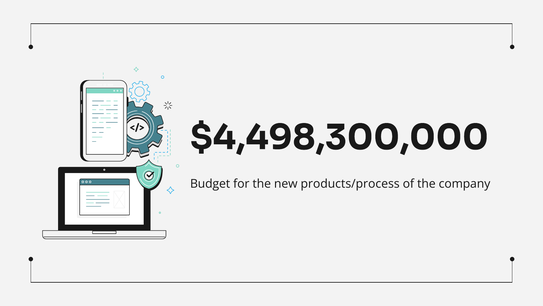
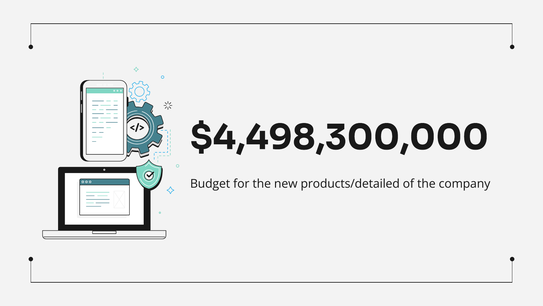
products/process: products/process -> products/detailed
